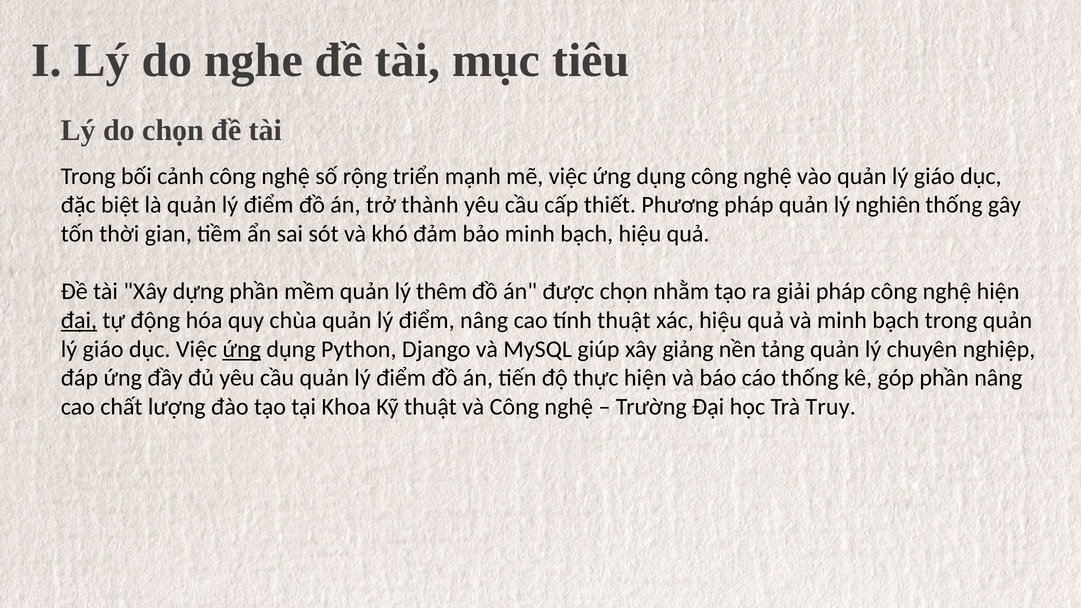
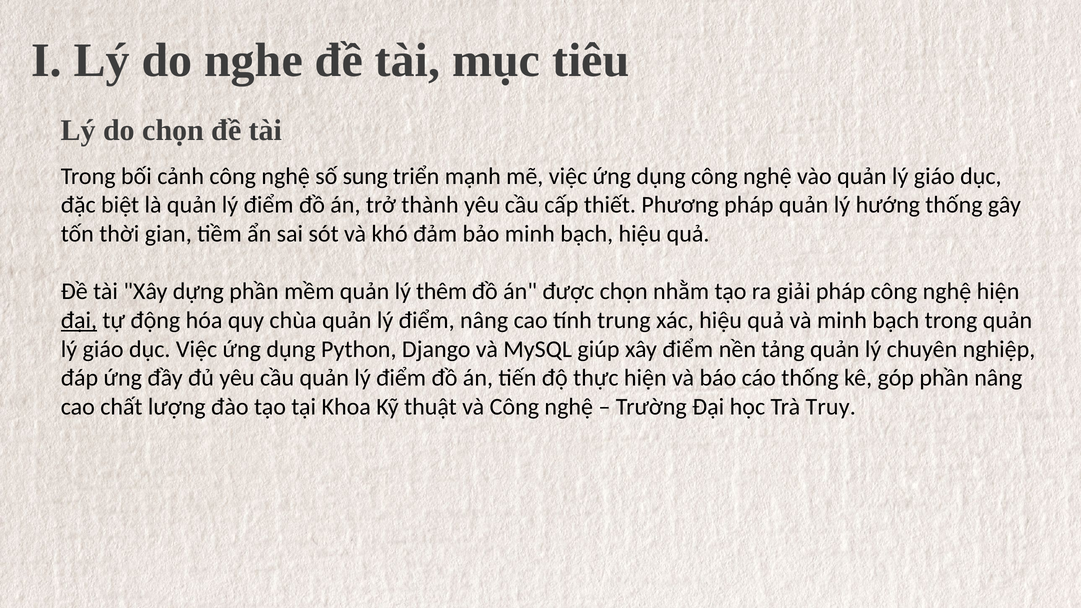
rộng: rộng -> sung
nghiên: nghiên -> hướng
tính thuật: thuật -> trung
ứng at (242, 349) underline: present -> none
xây giảng: giảng -> điểm
